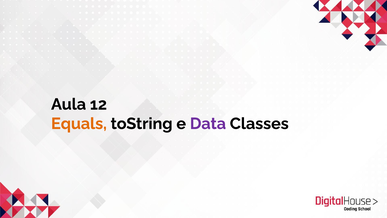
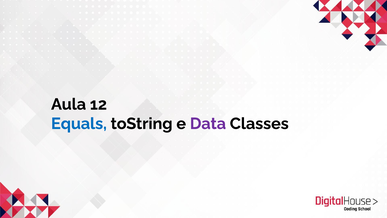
Equals colour: orange -> blue
